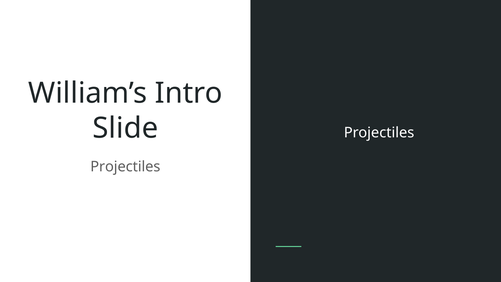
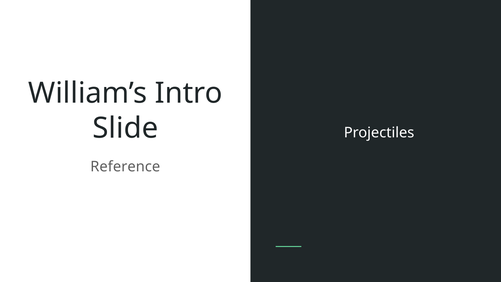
Projectiles at (125, 167): Projectiles -> Reference
